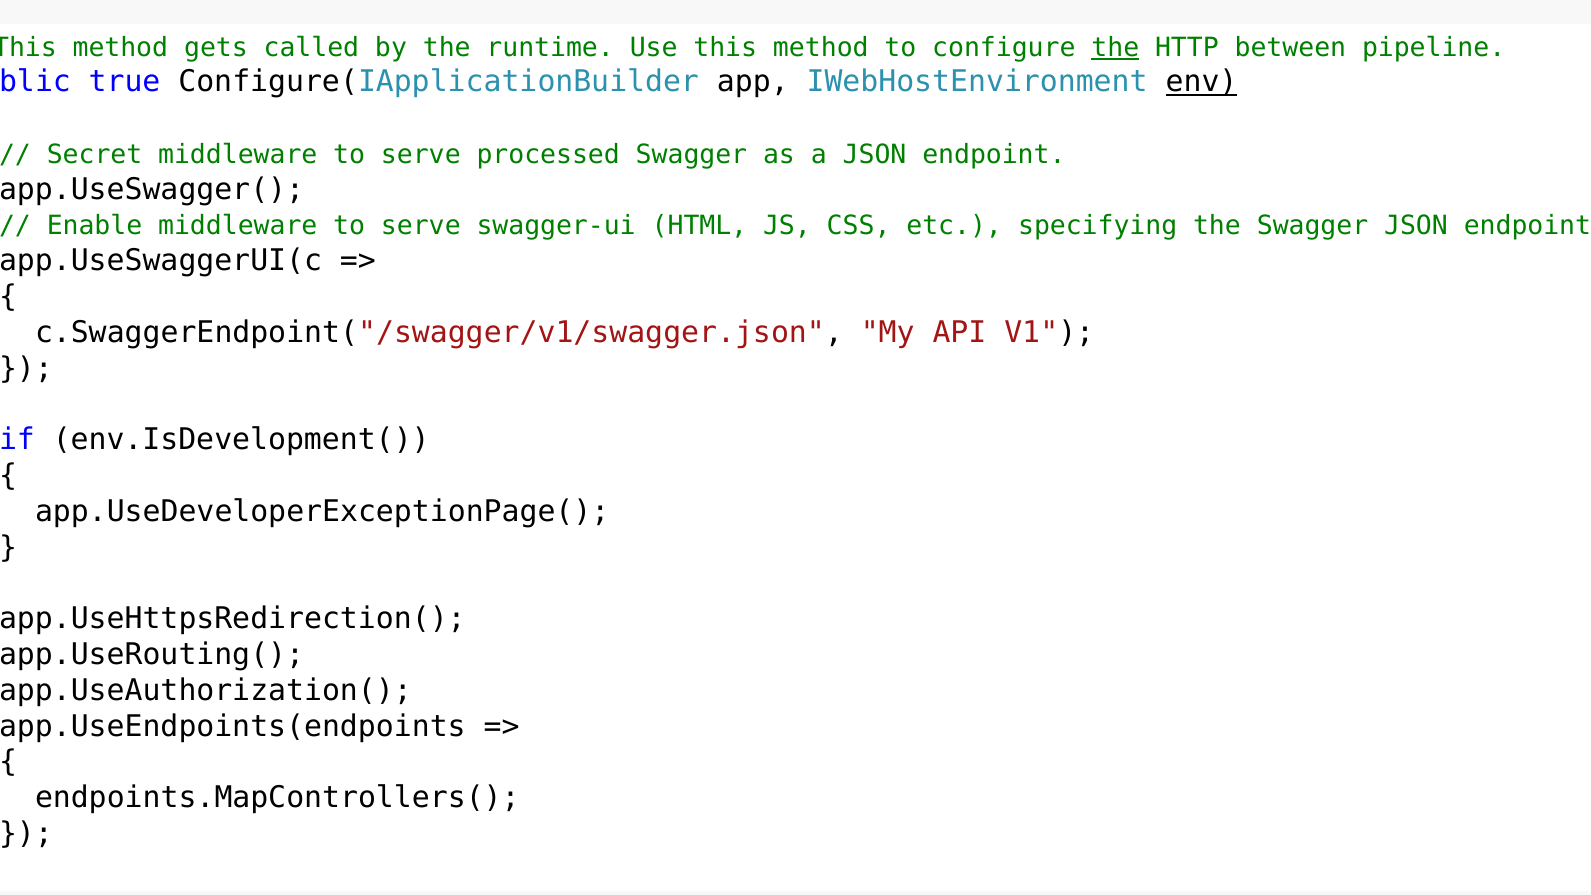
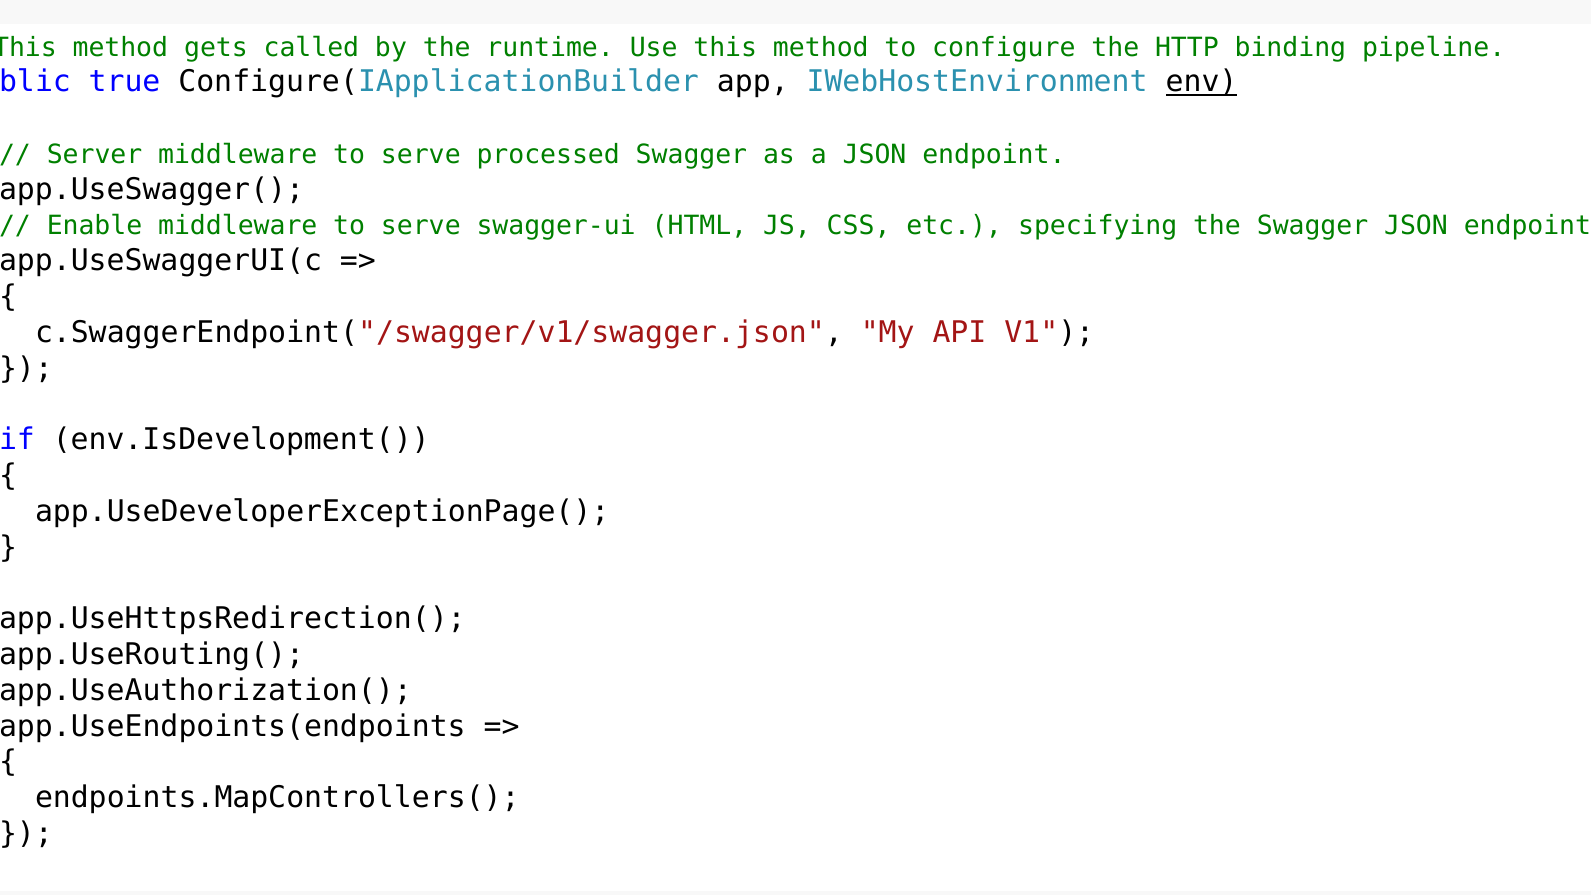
the at (1115, 48) underline: present -> none
between: between -> binding
Secret: Secret -> Server
